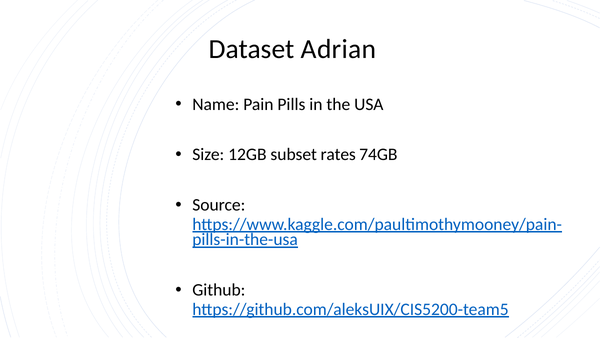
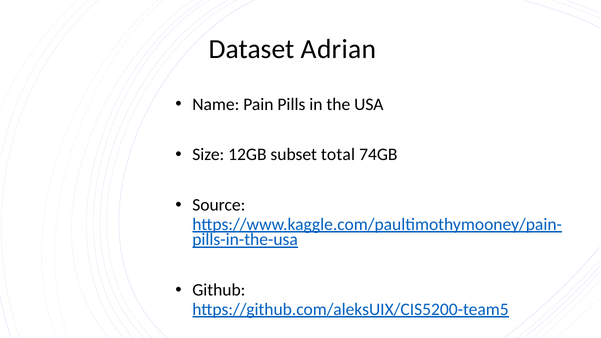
rates: rates -> total
